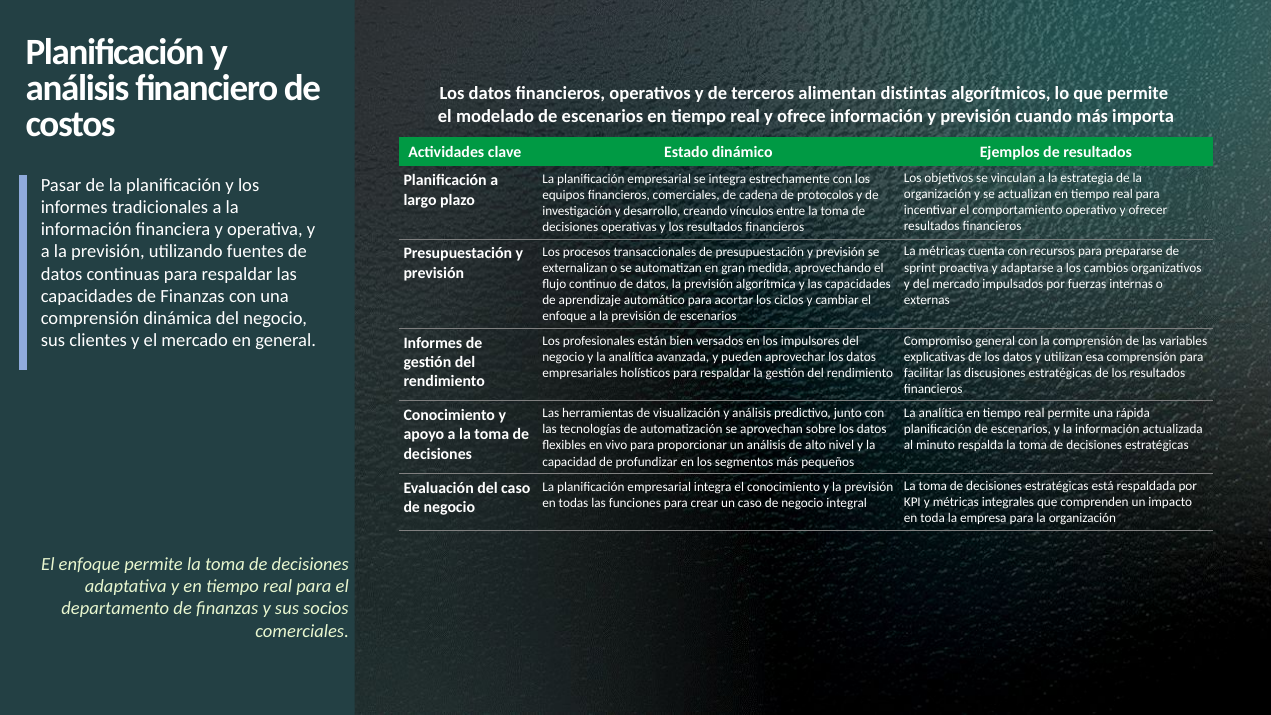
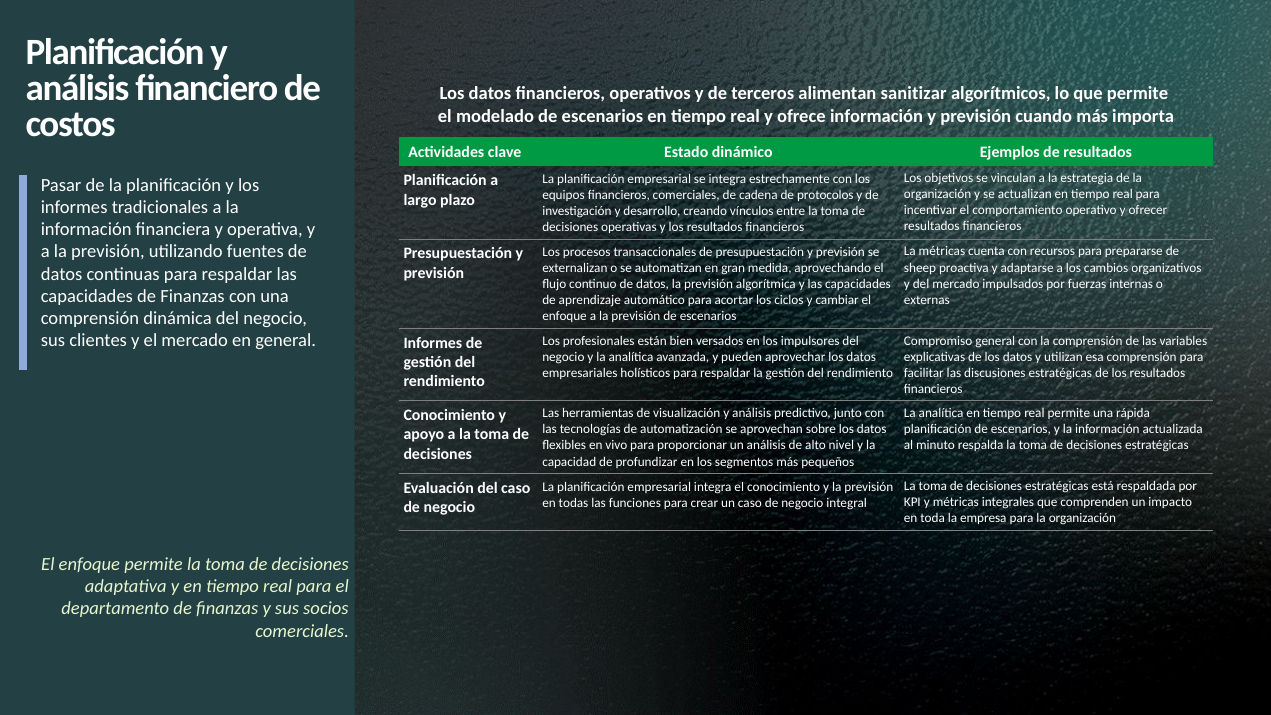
distintas: distintas -> sanitizar
sprint: sprint -> sheep
